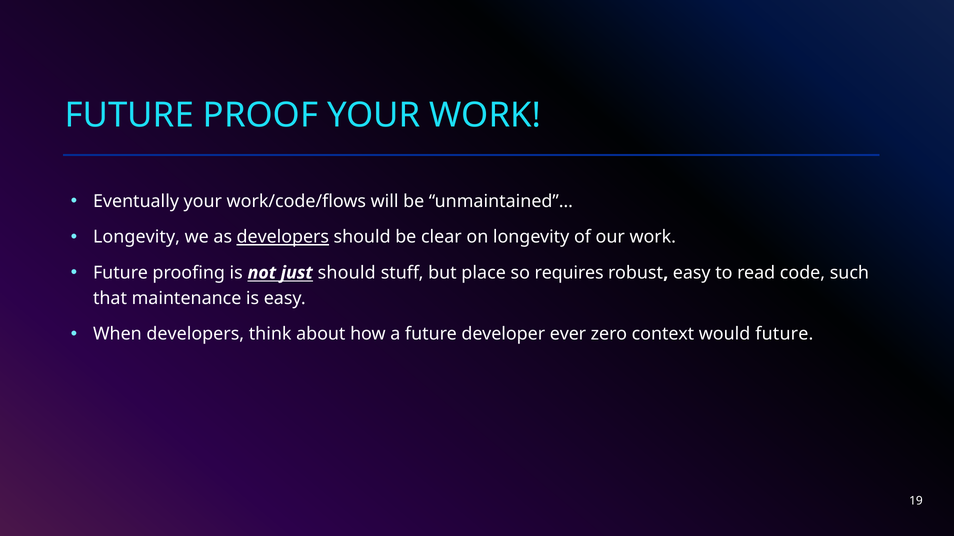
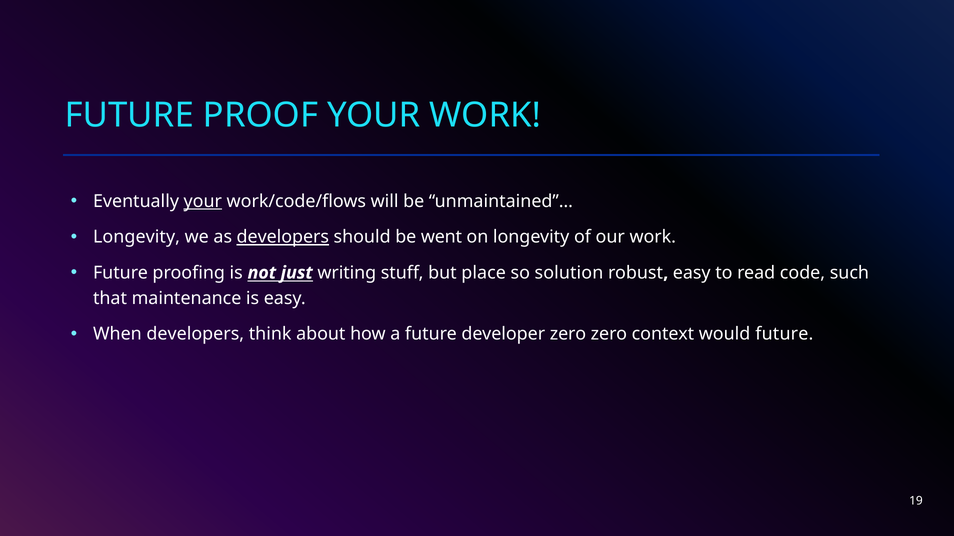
your at (203, 202) underline: none -> present
clear: clear -> went
just should: should -> writing
requires: requires -> solution
developer ever: ever -> zero
